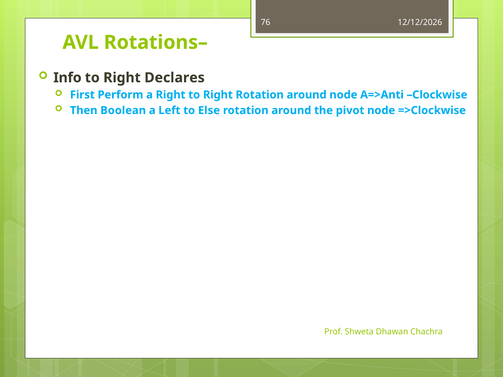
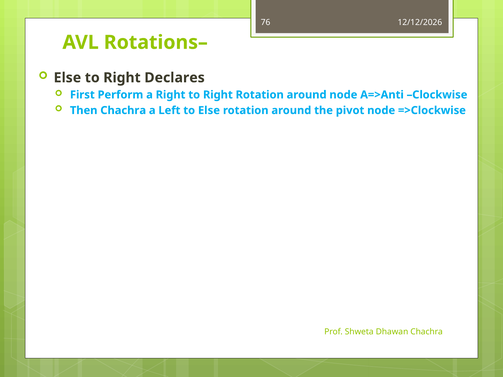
Info at (67, 78): Info -> Else
Then Boolean: Boolean -> Chachra
